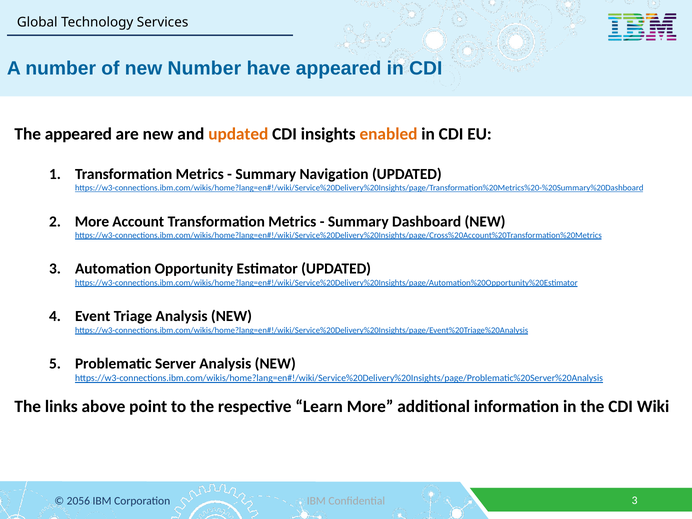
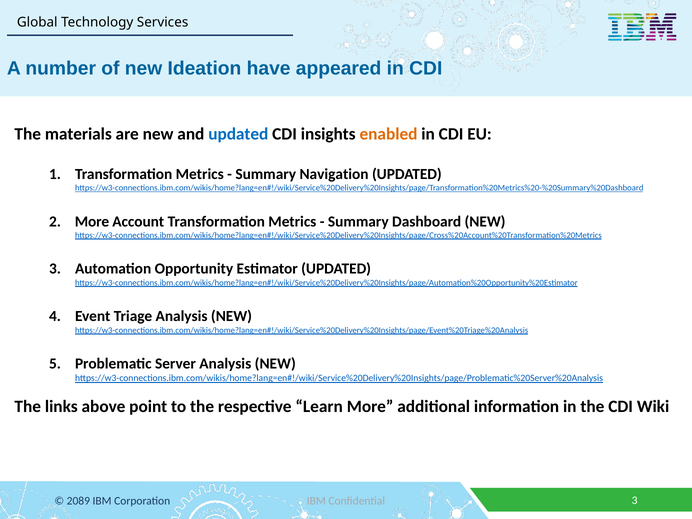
new Number: Number -> Ideation
The appeared: appeared -> materials
updated at (238, 134) colour: orange -> blue
2056: 2056 -> 2089
